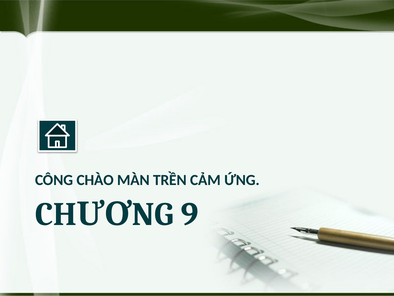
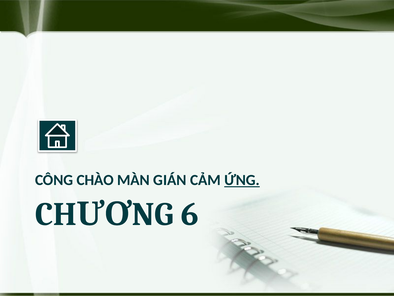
TRỀN: TRỀN -> GIÁN
ỨNG underline: none -> present
9: 9 -> 6
